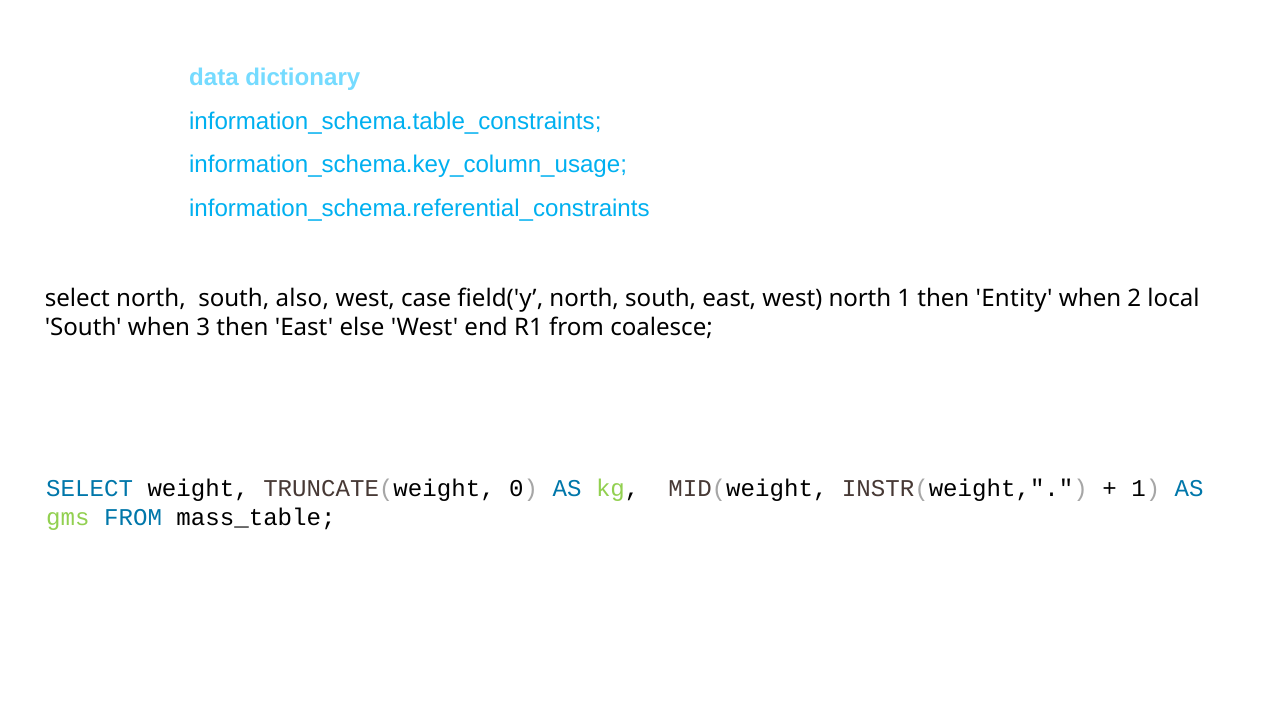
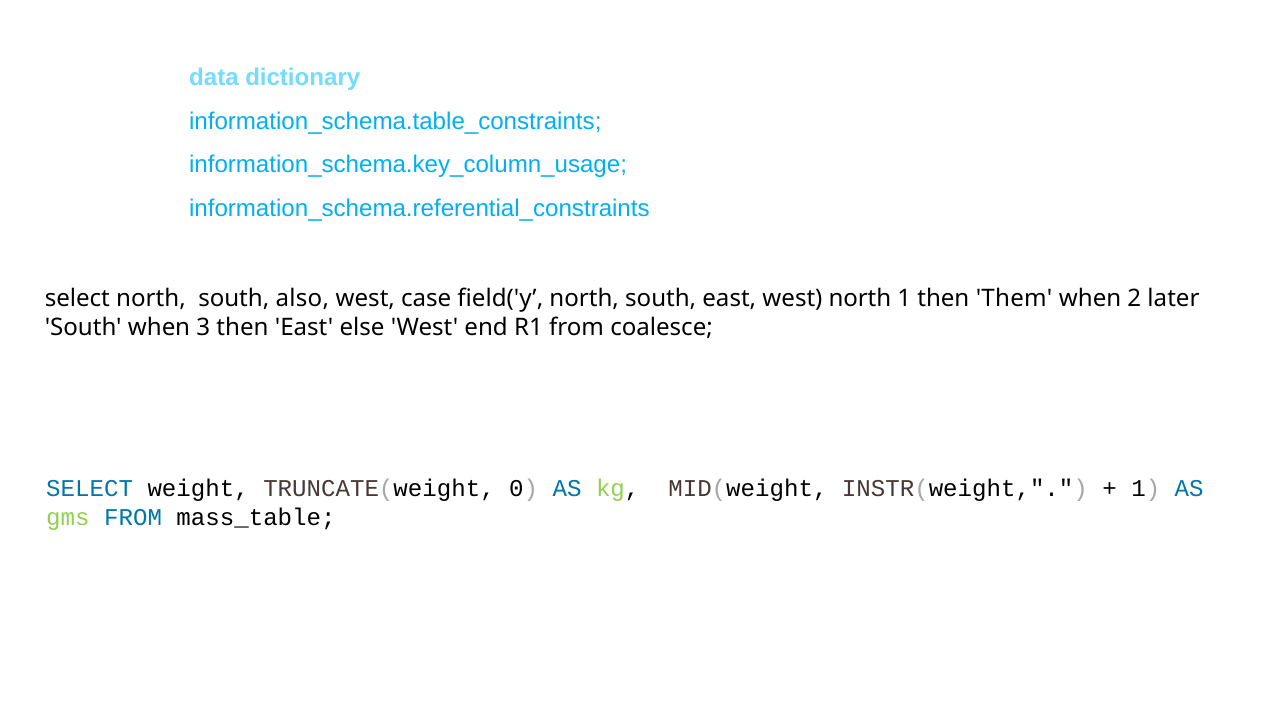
Entity: Entity -> Them
local: local -> later
